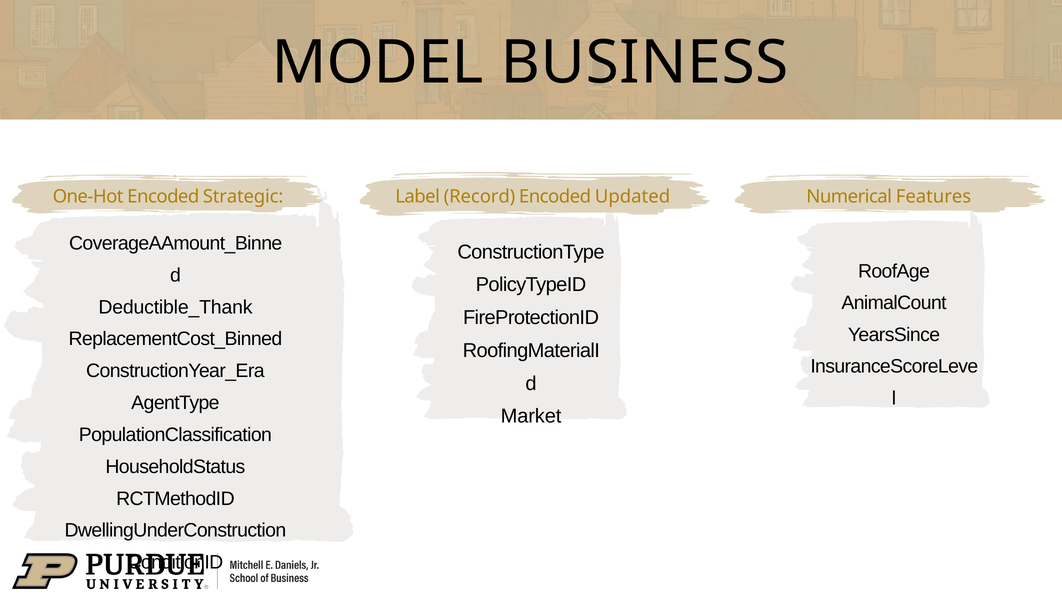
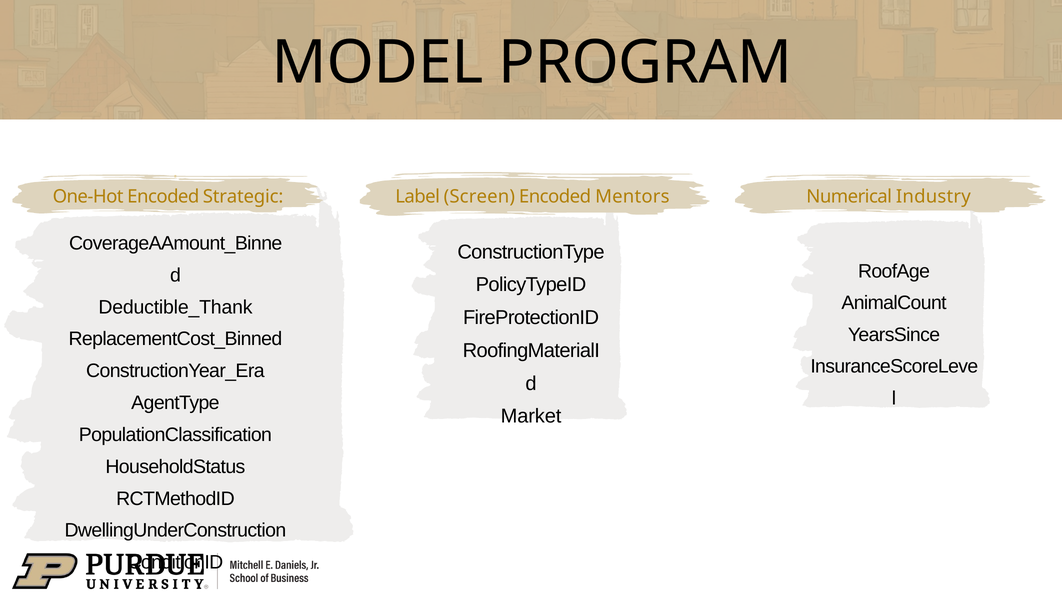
BUSINESS: BUSINESS -> PROGRAM
Record: Record -> Screen
Updated: Updated -> Mentors
Features: Features -> Industry
